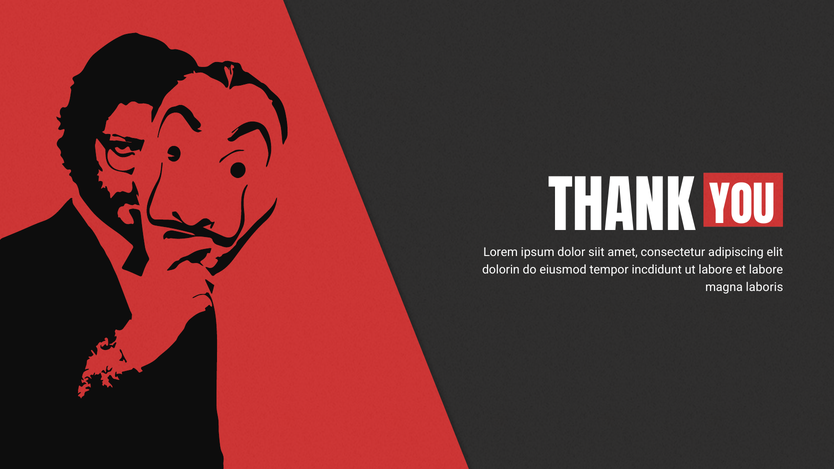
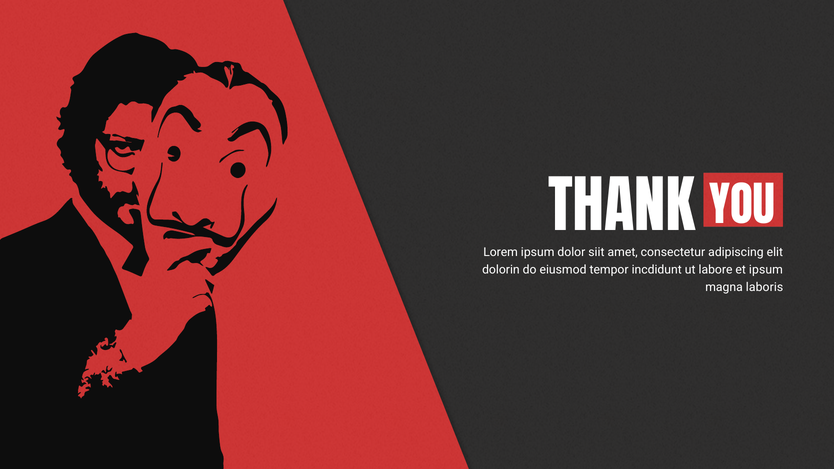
et labore: labore -> ipsum
